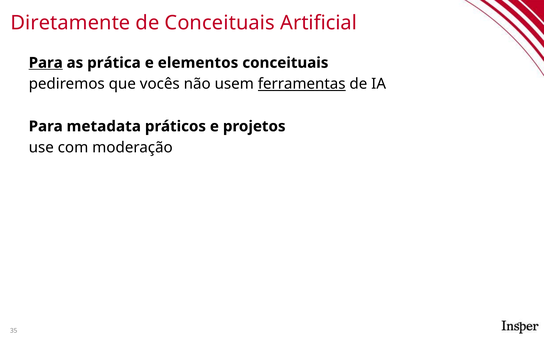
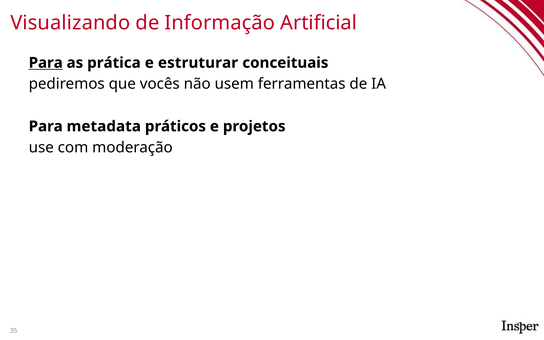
Diretamente: Diretamente -> Visualizando
de Conceituais: Conceituais -> Informação
elementos: elementos -> estruturar
ferramentas underline: present -> none
